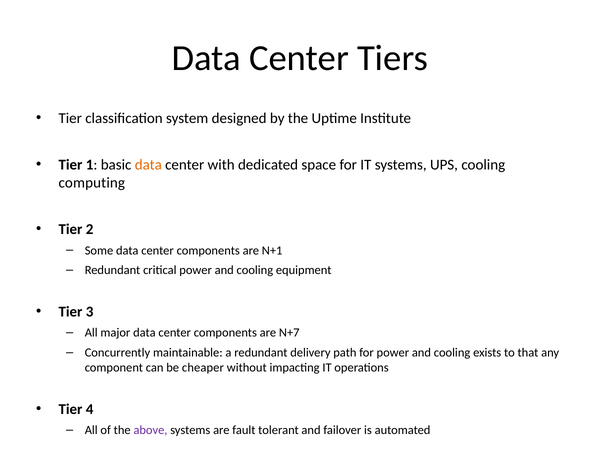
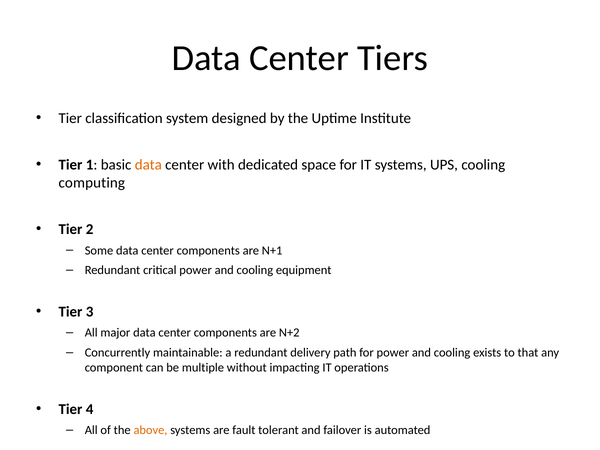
N+7: N+7 -> N+2
cheaper: cheaper -> multiple
above colour: purple -> orange
